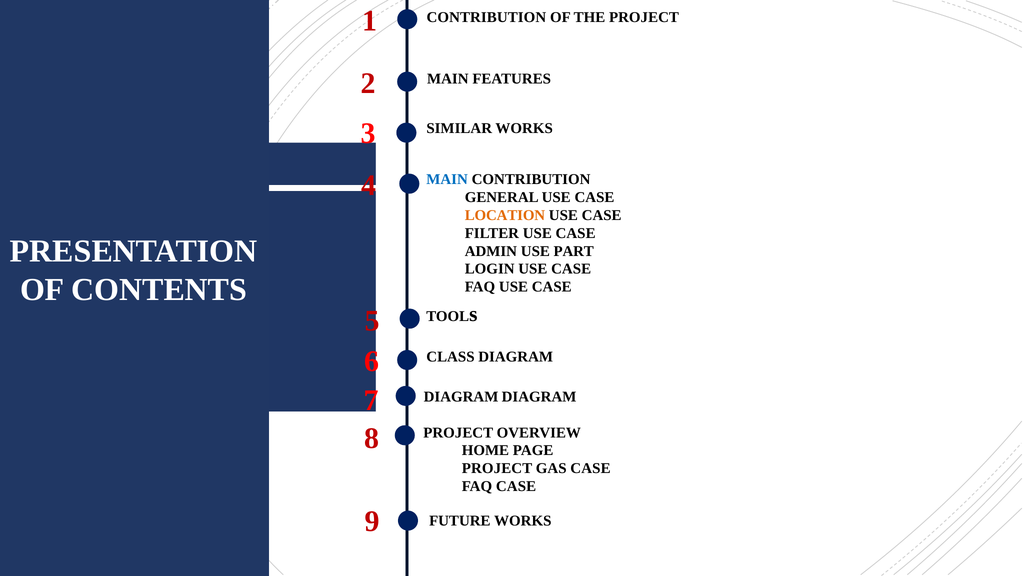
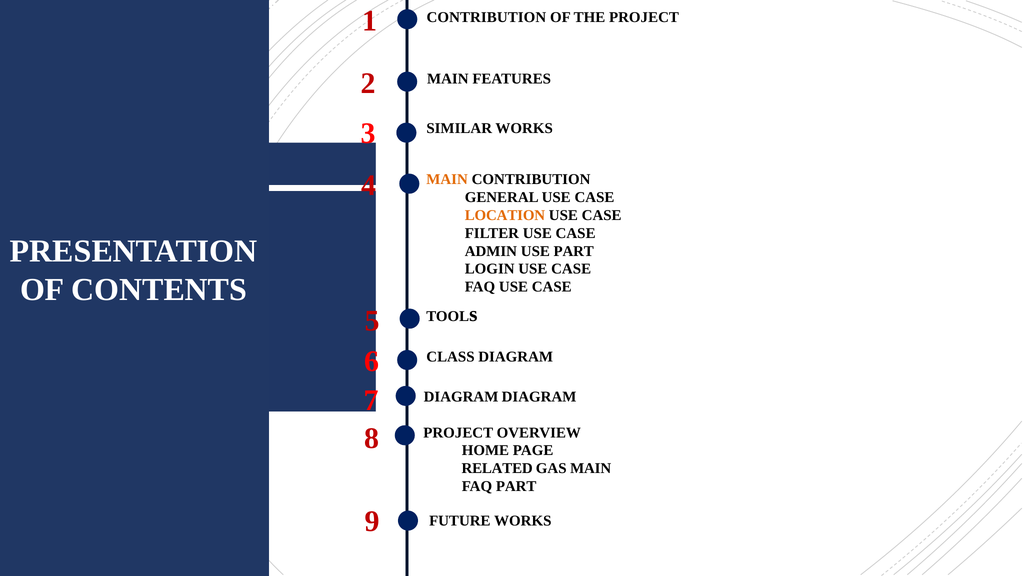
MAIN at (447, 179) colour: blue -> orange
PROJECT at (497, 468): PROJECT -> RELATED
GAS CASE: CASE -> MAIN
FAQ CASE: CASE -> PART
